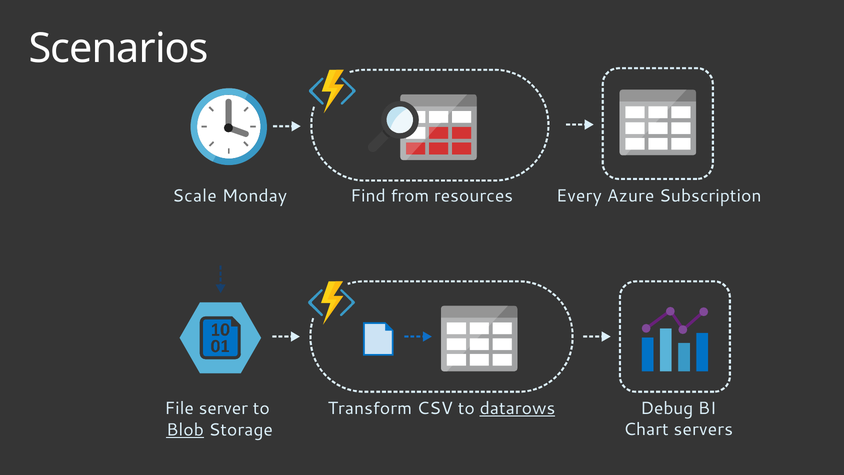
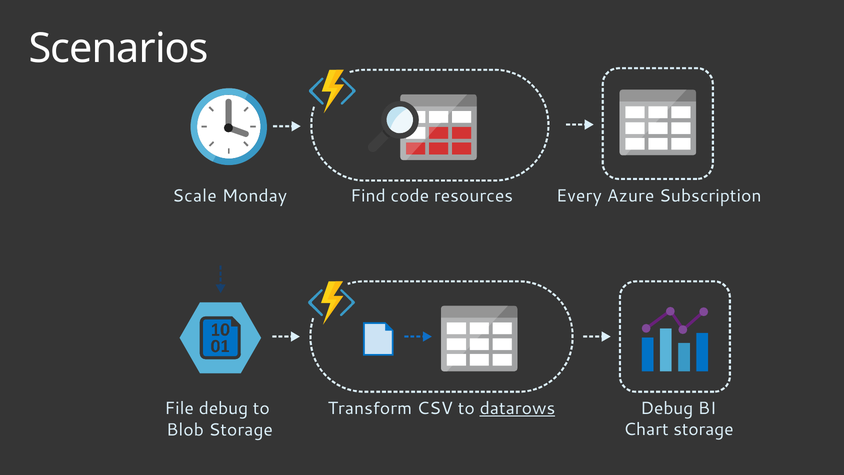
from: from -> code
File server: server -> debug
Chart servers: servers -> storage
Blob underline: present -> none
